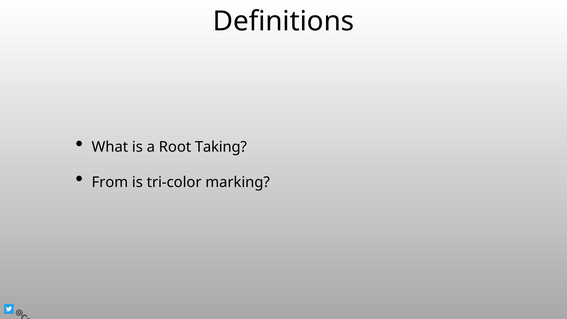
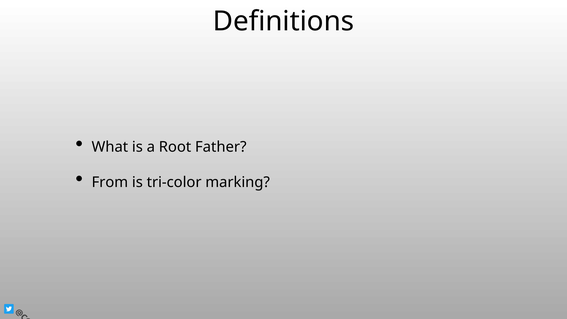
Taking: Taking -> Father
